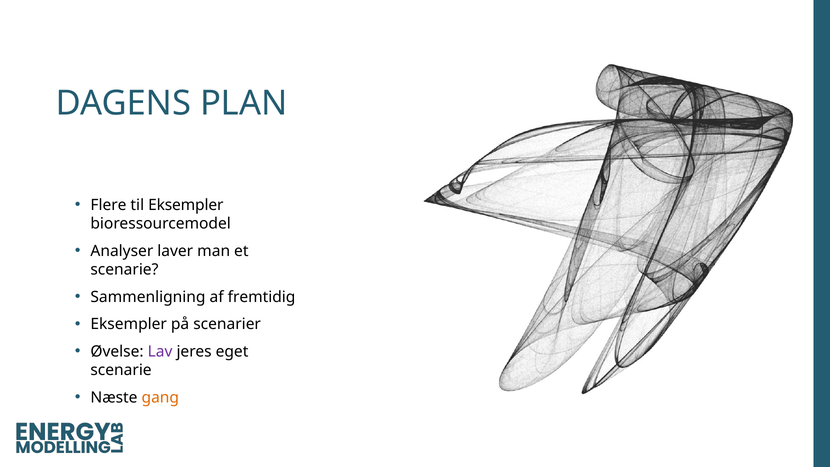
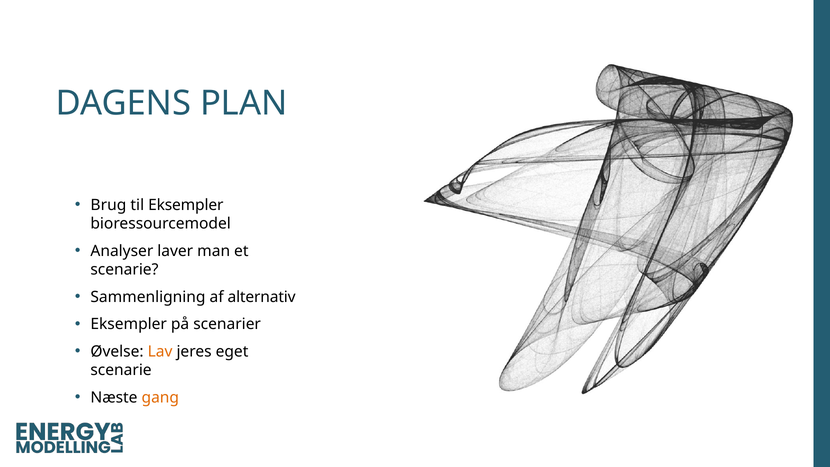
Flere: Flere -> Brug
fremtidig: fremtidig -> alternativ
Lav colour: purple -> orange
